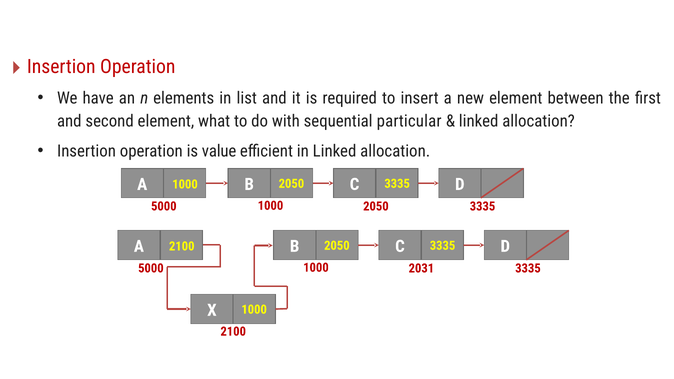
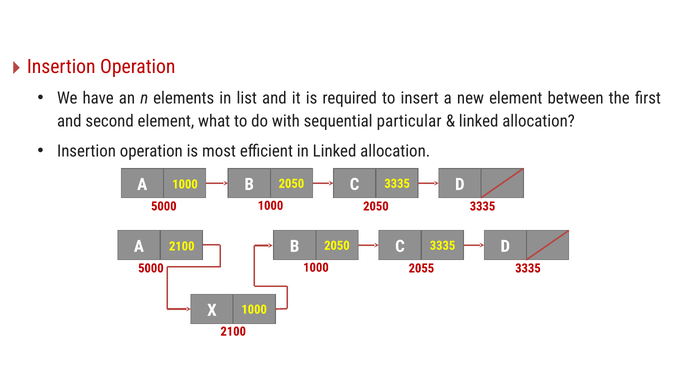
value: value -> most
2031: 2031 -> 2055
